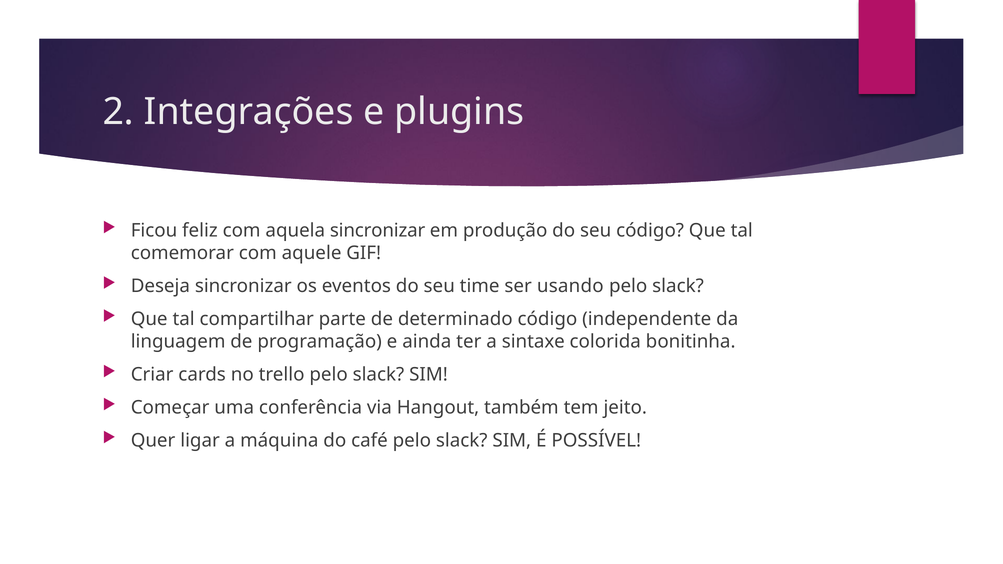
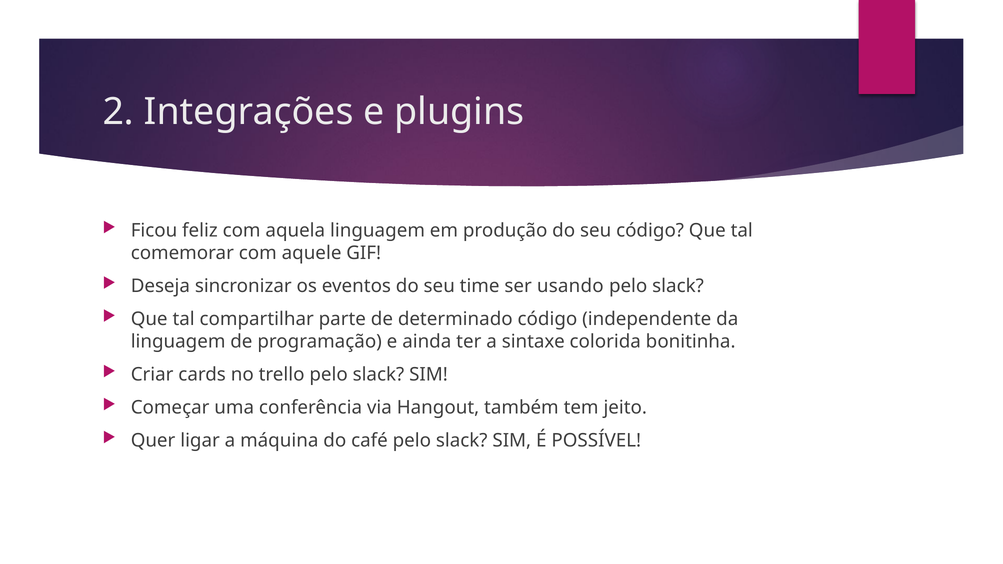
aquela sincronizar: sincronizar -> linguagem
